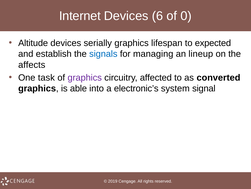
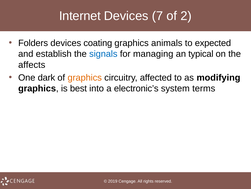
6: 6 -> 7
0: 0 -> 2
Altitude: Altitude -> Folders
serially: serially -> coating
lifespan: lifespan -> animals
lineup: lineup -> typical
task: task -> dark
graphics at (85, 77) colour: purple -> orange
converted: converted -> modifying
able: able -> best
signal: signal -> terms
